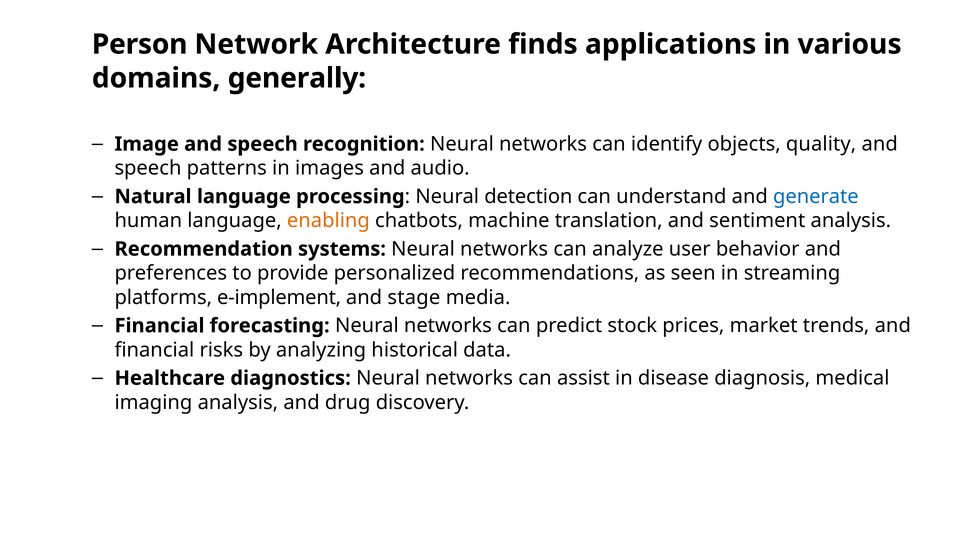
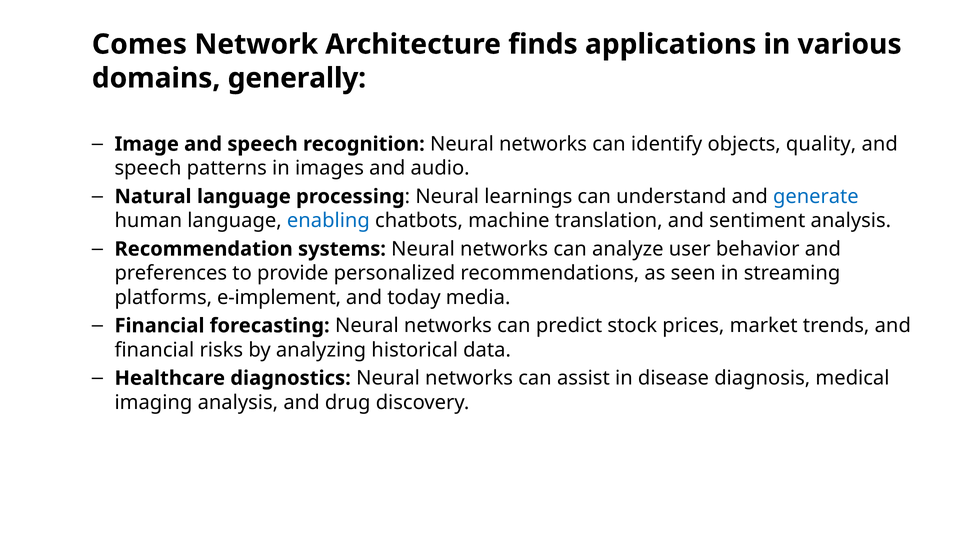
Person: Person -> Comes
detection: detection -> learnings
enabling colour: orange -> blue
stage: stage -> today
